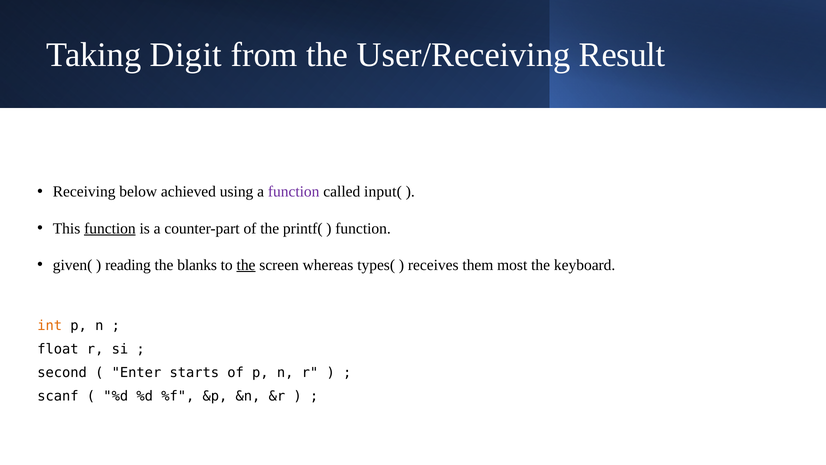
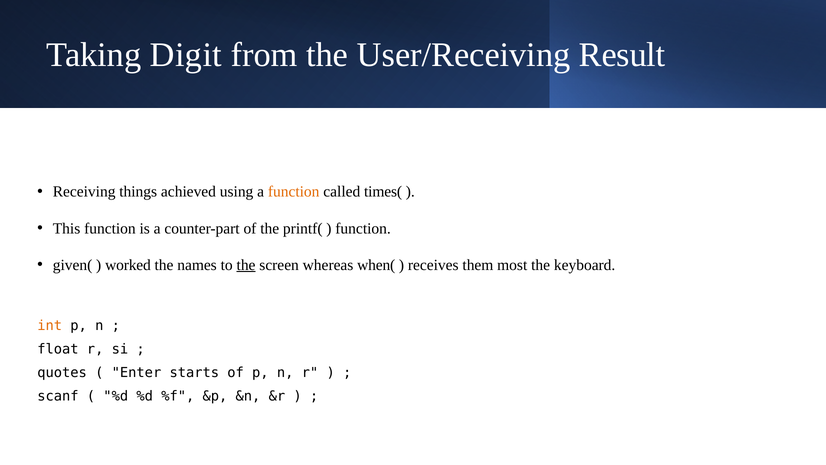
below: below -> things
function at (294, 192) colour: purple -> orange
input(: input( -> times(
function at (110, 228) underline: present -> none
reading: reading -> worked
blanks: blanks -> names
types(: types( -> when(
second: second -> quotes
